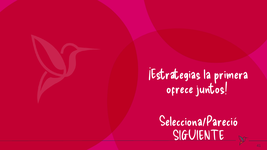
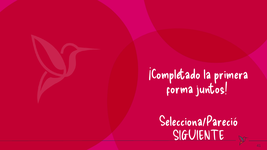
¡Estrategias: ¡Estrategias -> ¡Completado
ofrece: ofrece -> forma
